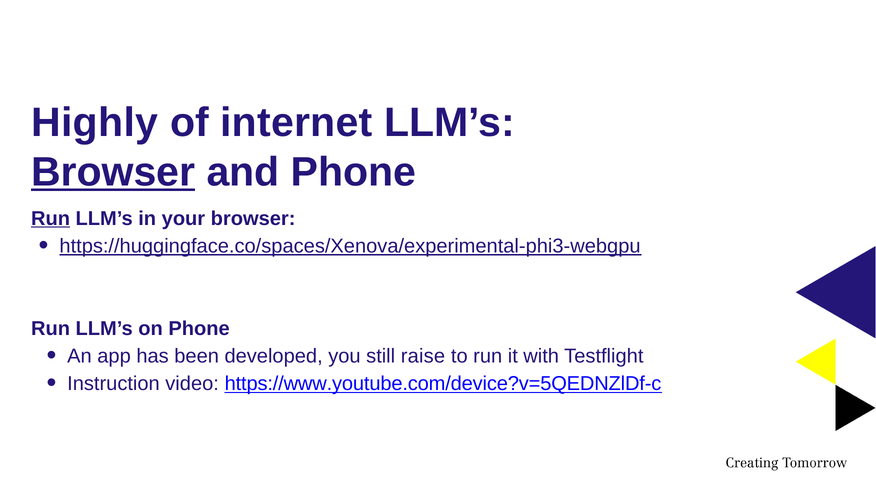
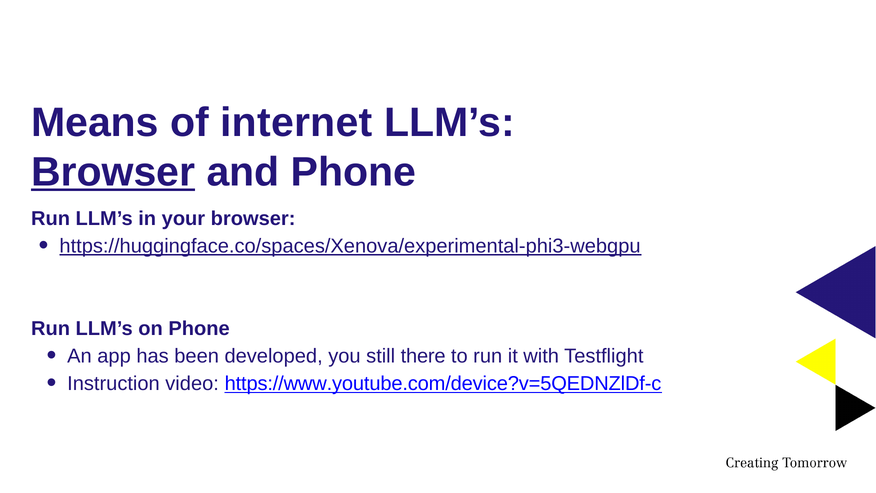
Highly: Highly -> Means
Run at (51, 218) underline: present -> none
raise: raise -> there
